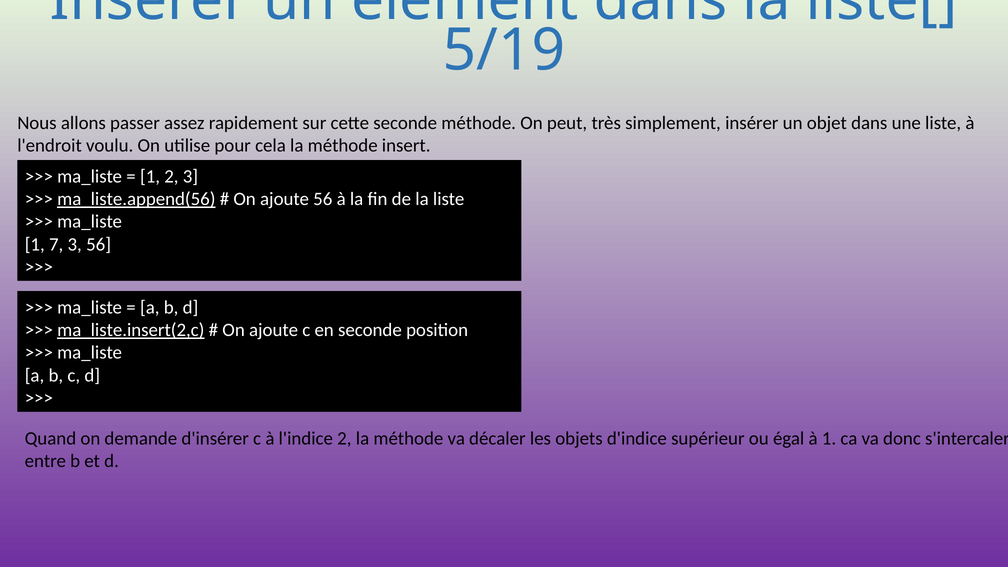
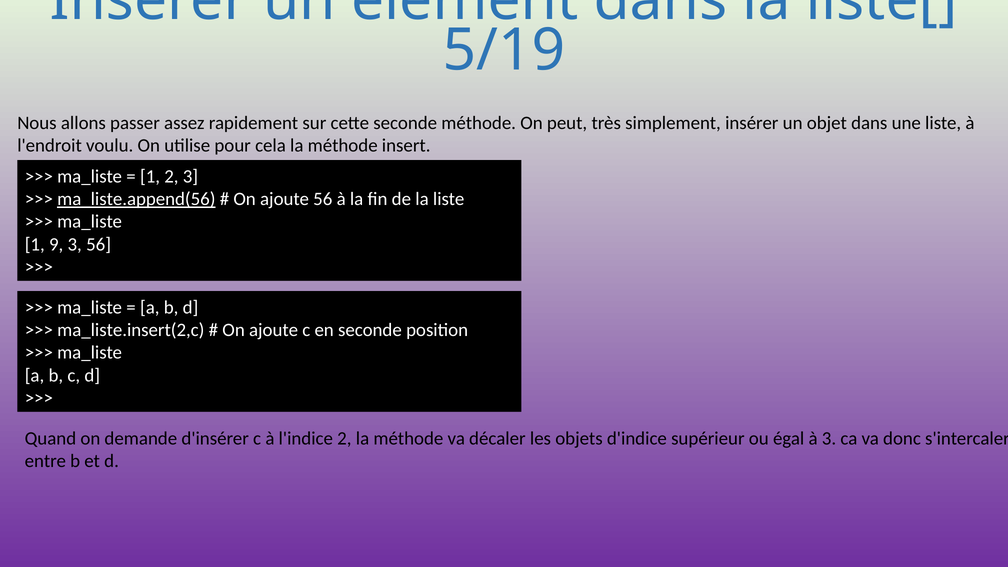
7: 7 -> 9
ma_liste.insert(2,c underline: present -> none
à 1: 1 -> 3
